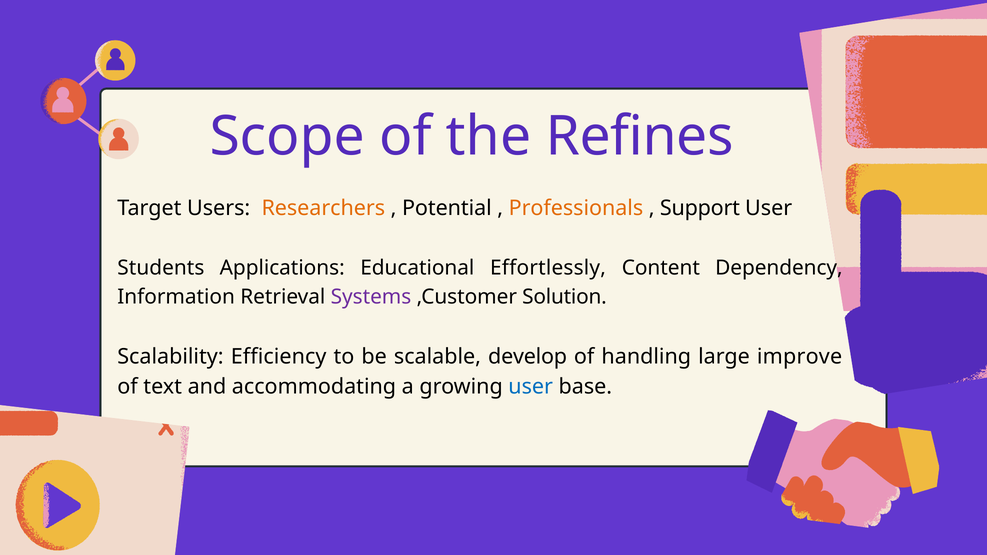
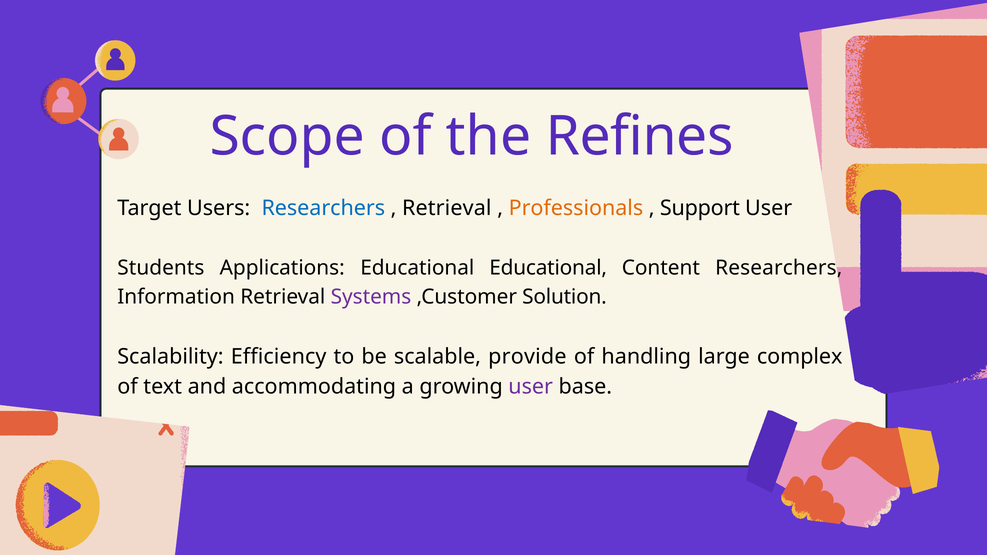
Researchers at (323, 208) colour: orange -> blue
Potential at (447, 208): Potential -> Retrieval
Educational Effortlessly: Effortlessly -> Educational
Content Dependency: Dependency -> Researchers
develop: develop -> provide
improve: improve -> complex
user at (531, 387) colour: blue -> purple
